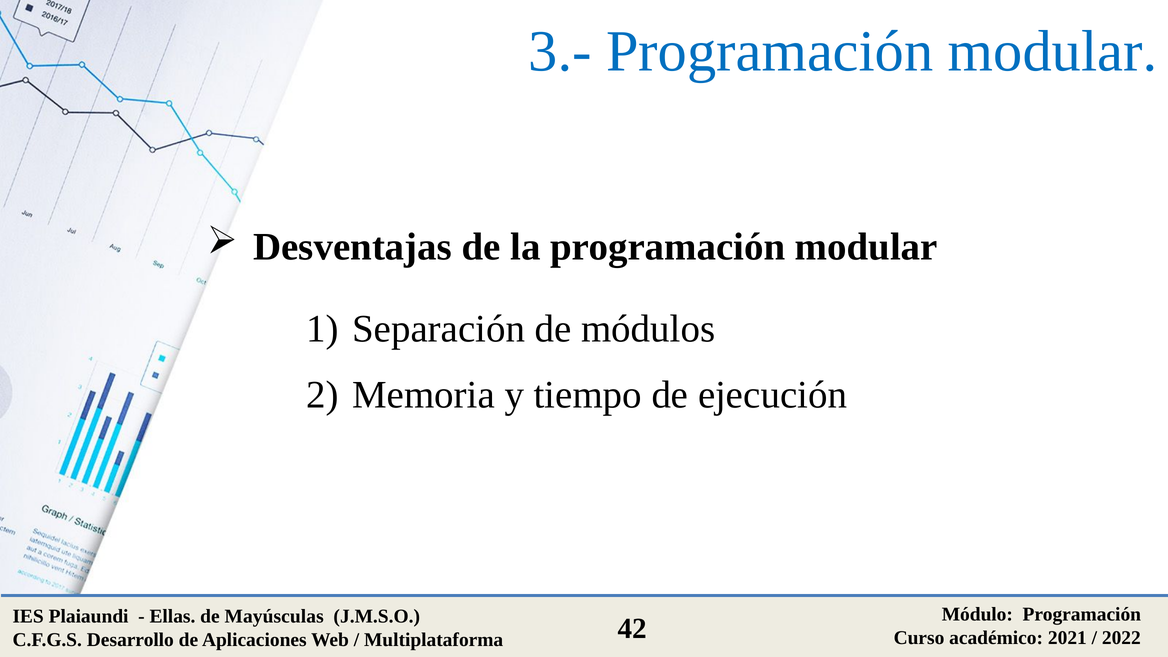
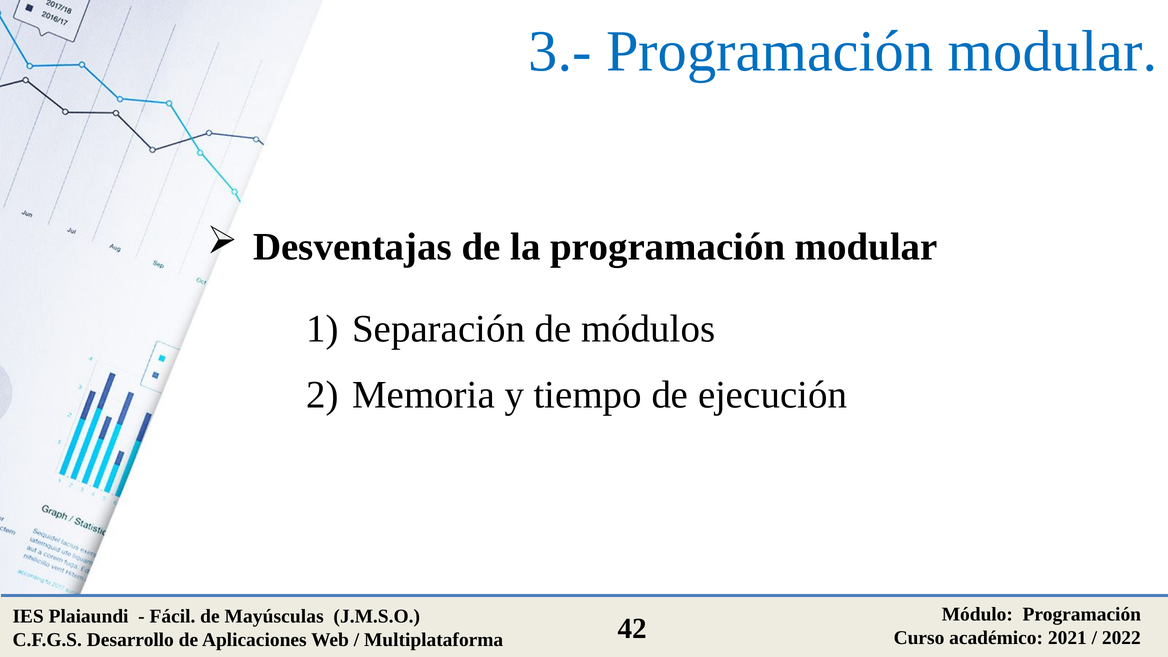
Ellas: Ellas -> Fácil
